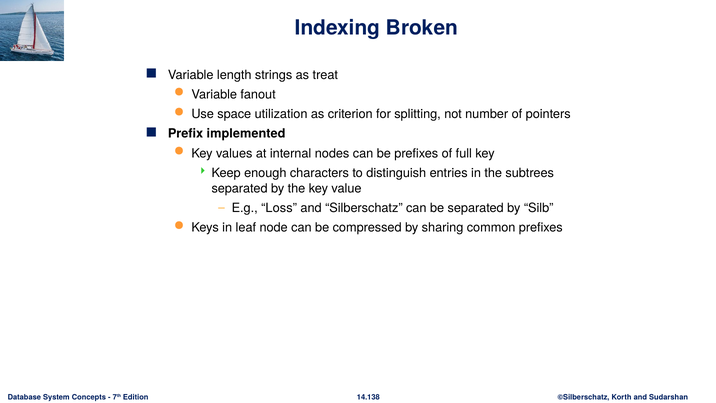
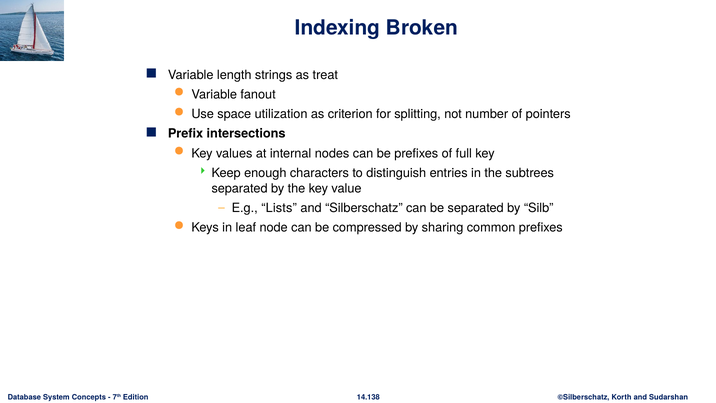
implemented: implemented -> intersections
Loss: Loss -> Lists
